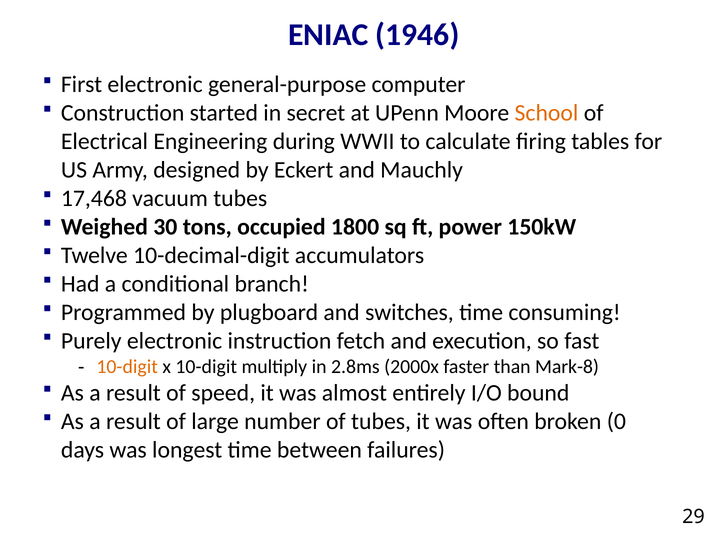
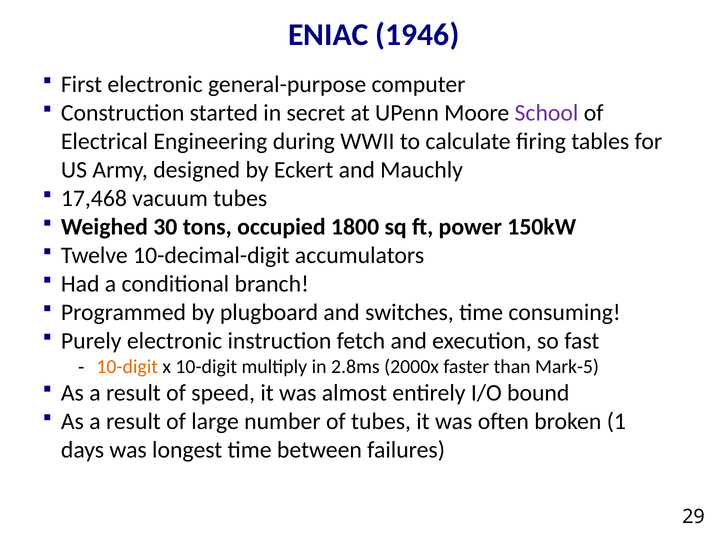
School colour: orange -> purple
Mark-8: Mark-8 -> Mark-5
0: 0 -> 1
